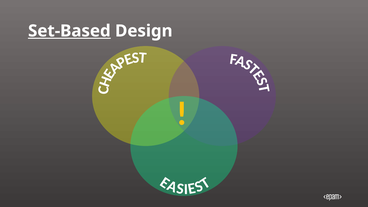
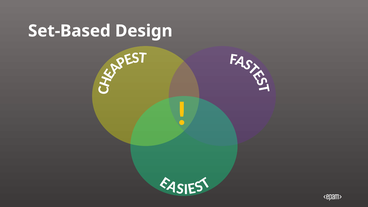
Set-Based underline: present -> none
